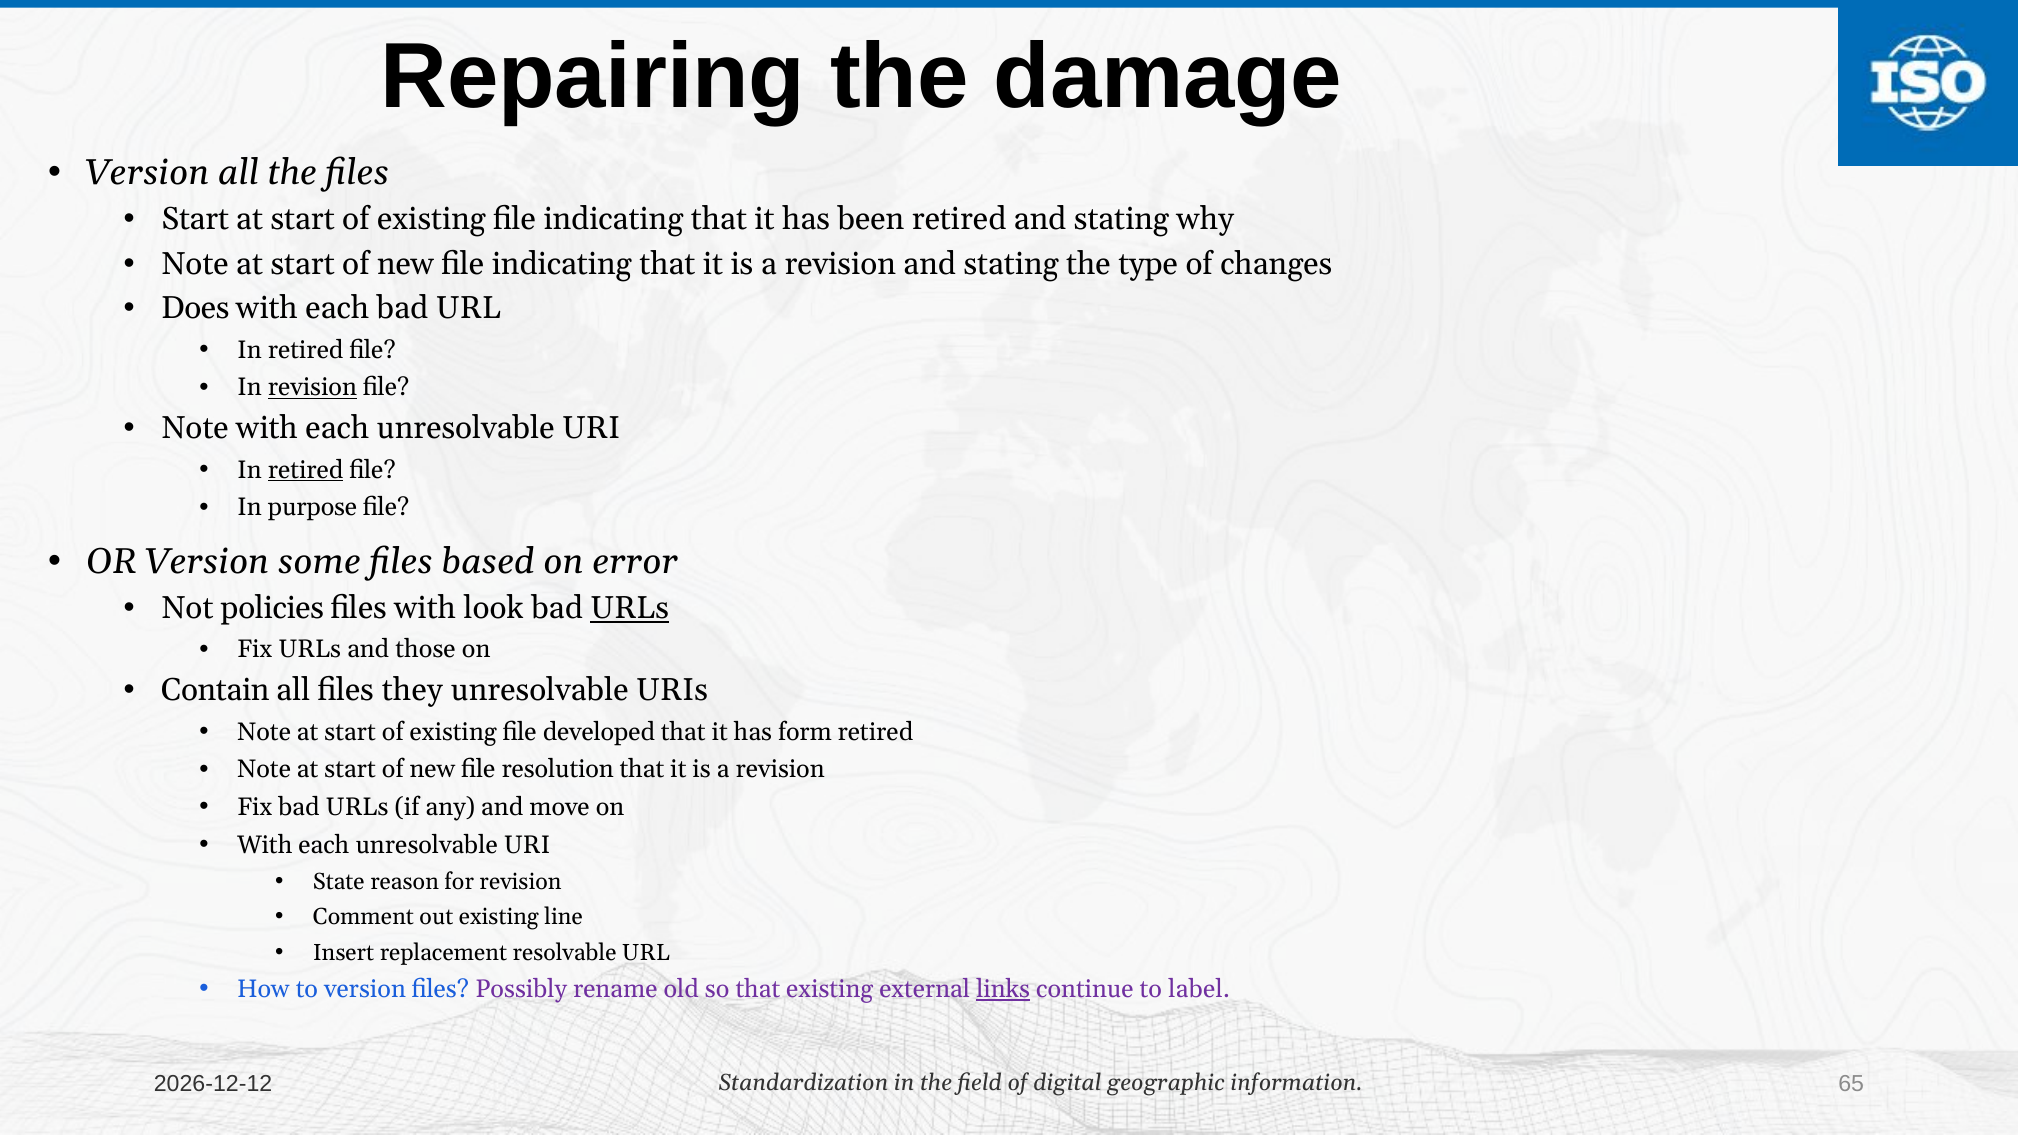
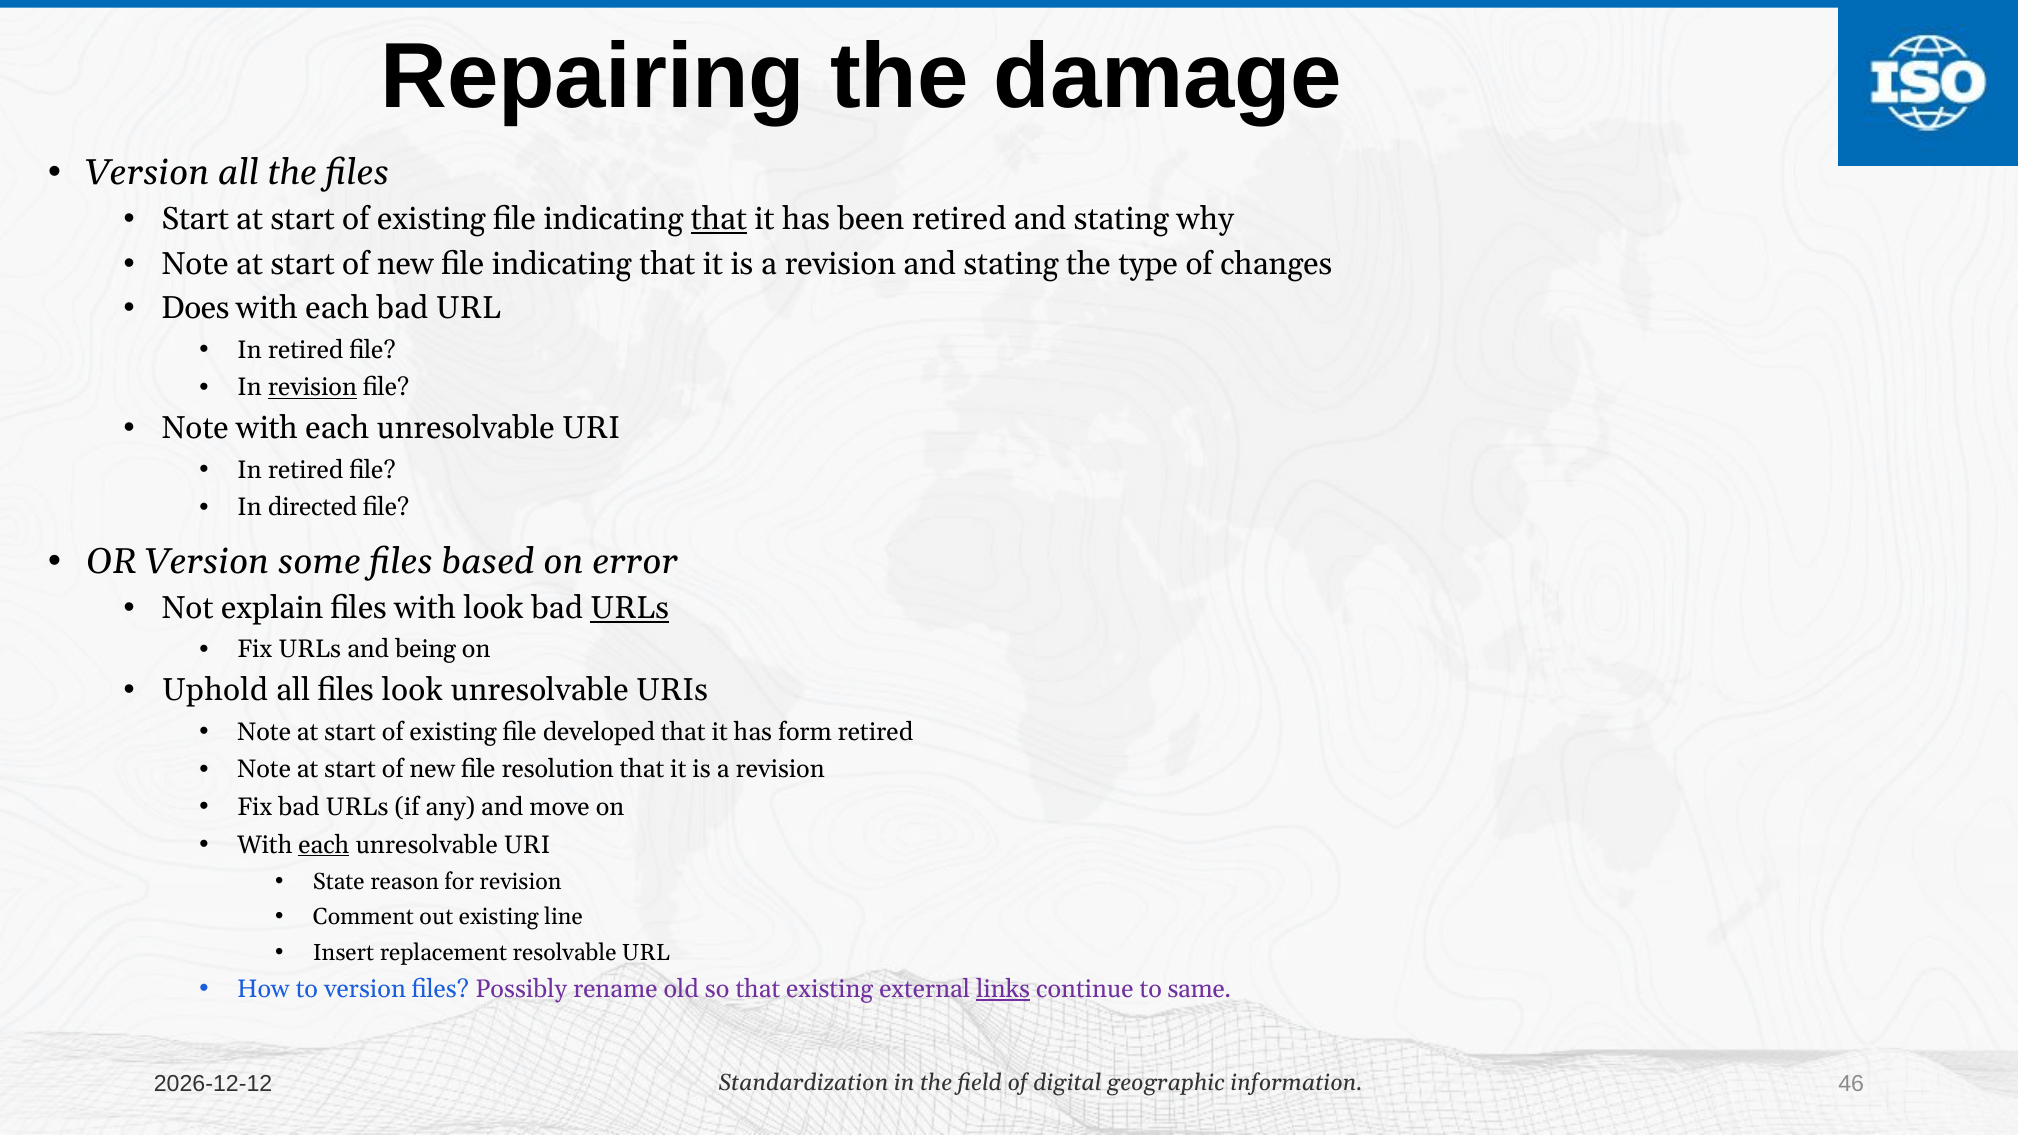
that at (719, 219) underline: none -> present
retired at (306, 470) underline: present -> none
purpose: purpose -> directed
policies: policies -> explain
those: those -> being
Contain: Contain -> Uphold
files they: they -> look
each at (324, 845) underline: none -> present
label: label -> same
65: 65 -> 46
